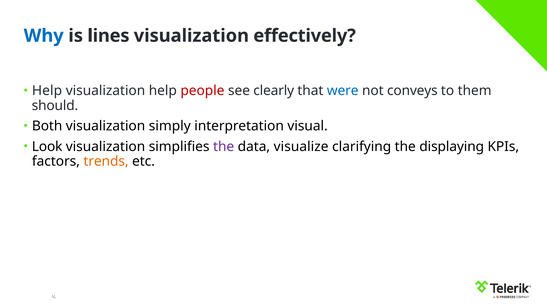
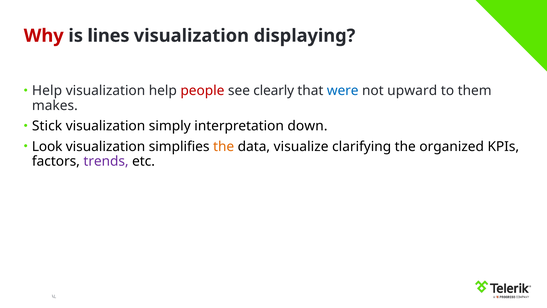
Why colour: blue -> red
effectively: effectively -> displaying
conveys: conveys -> upward
should: should -> makes
Both: Both -> Stick
visual: visual -> down
the at (224, 146) colour: purple -> orange
displaying: displaying -> organized
trends colour: orange -> purple
